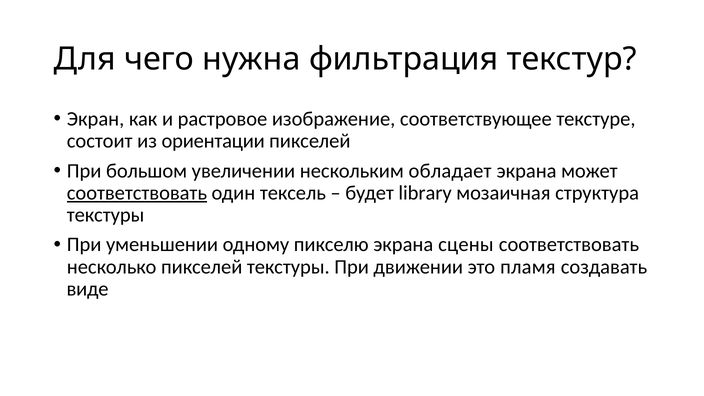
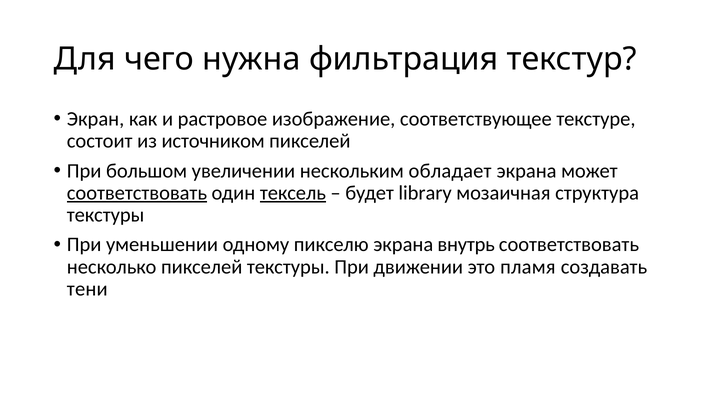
ориентации: ориентации -> источником
тексель underline: none -> present
сцены: сцены -> внутрь
виде: виде -> тени
